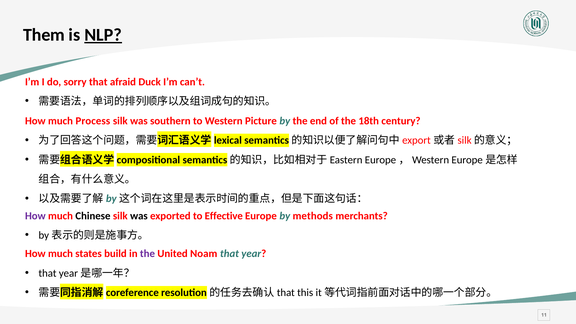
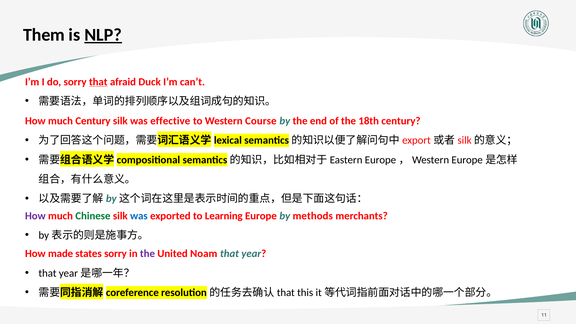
that at (98, 82) underline: none -> present
much Process: Process -> Century
southern: southern -> effective
Picture: Picture -> Course
Chinese colour: black -> green
was at (139, 216) colour: black -> blue
Effective: Effective -> Learning
much at (60, 254): much -> made
states build: build -> sorry
